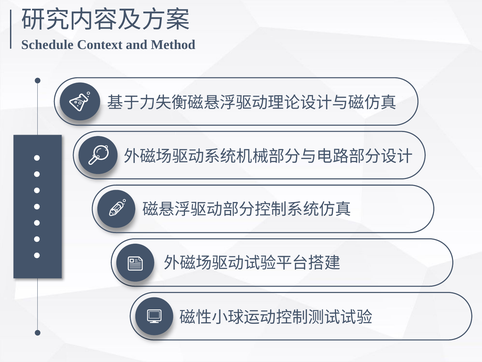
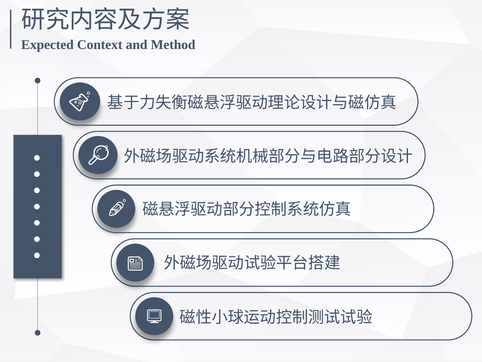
Schedule: Schedule -> Expected
